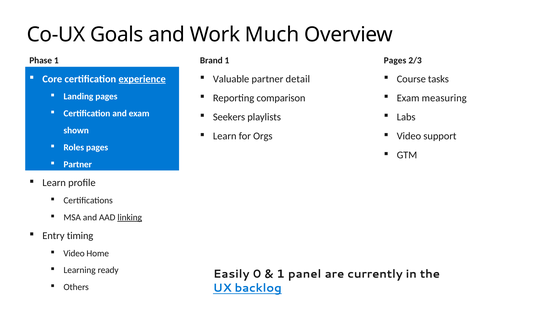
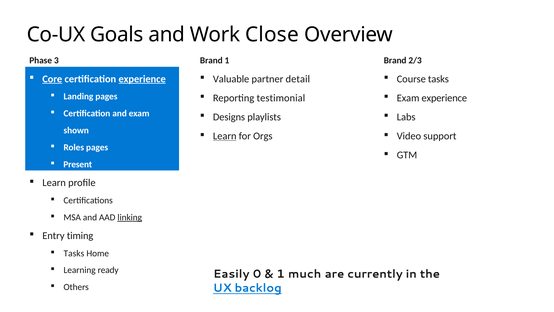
Much: Much -> Close
Phase 1: 1 -> 3
Pages at (395, 61): Pages -> Brand
Core underline: none -> present
comparison: comparison -> testimonial
Exam measuring: measuring -> experience
Seekers: Seekers -> Designs
Learn at (225, 136) underline: none -> present
Partner at (78, 164): Partner -> Present
Video at (74, 253): Video -> Tasks
panel: panel -> much
